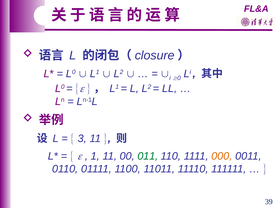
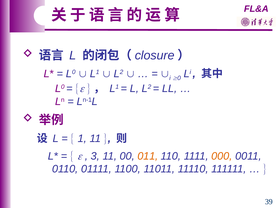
3: 3 -> 1
1: 1 -> 3
011 colour: green -> orange
